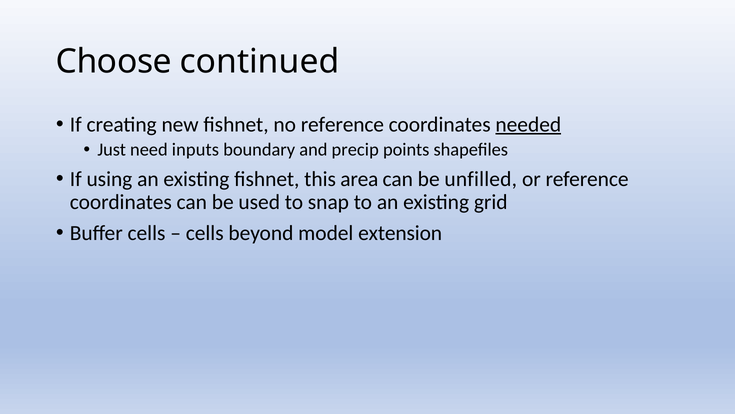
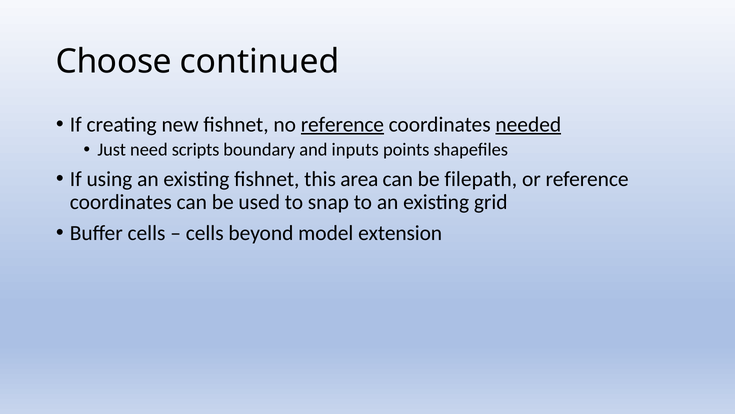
reference at (342, 124) underline: none -> present
inputs: inputs -> scripts
precip: precip -> inputs
unfilled: unfilled -> filepath
